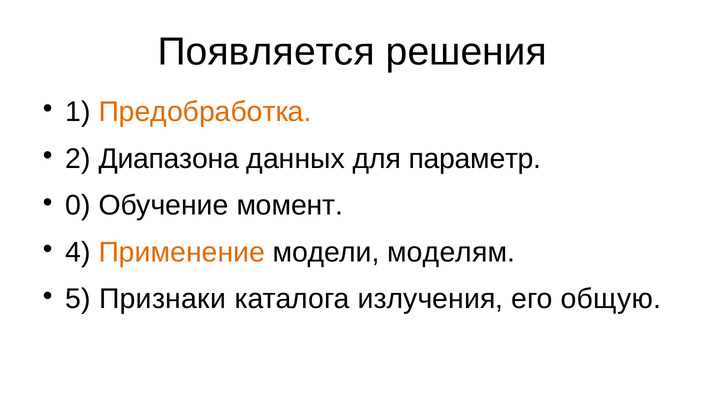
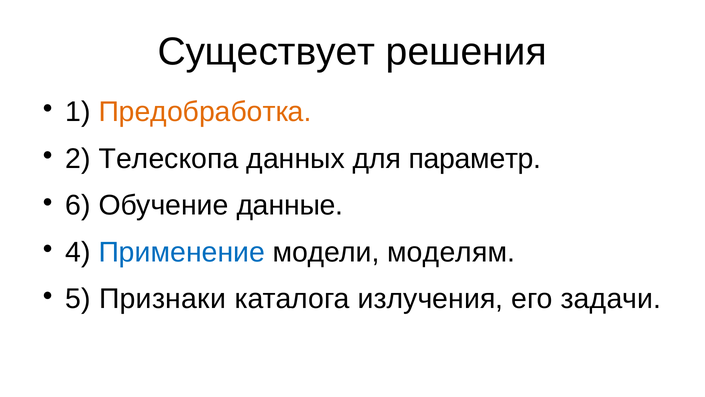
Появляется: Появляется -> Существует
Диапазона: Диапазона -> Телескопа
0: 0 -> 6
момент: момент -> данные
Применение colour: orange -> blue
общую: общую -> задачи
